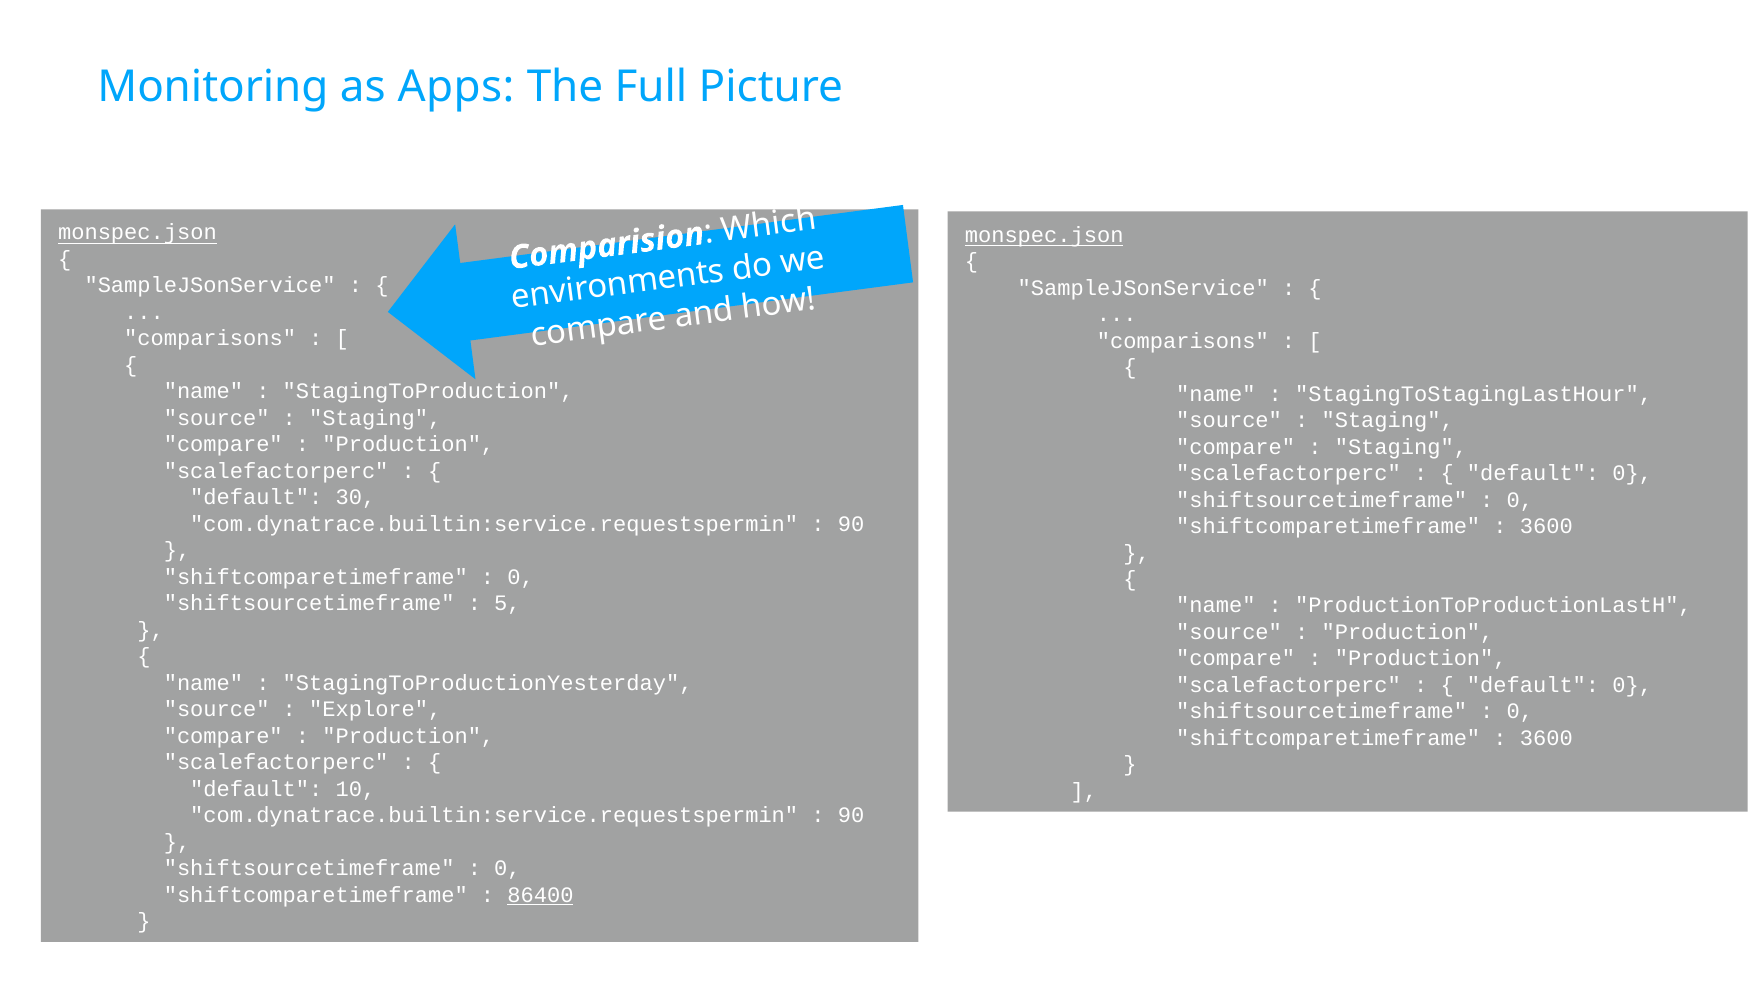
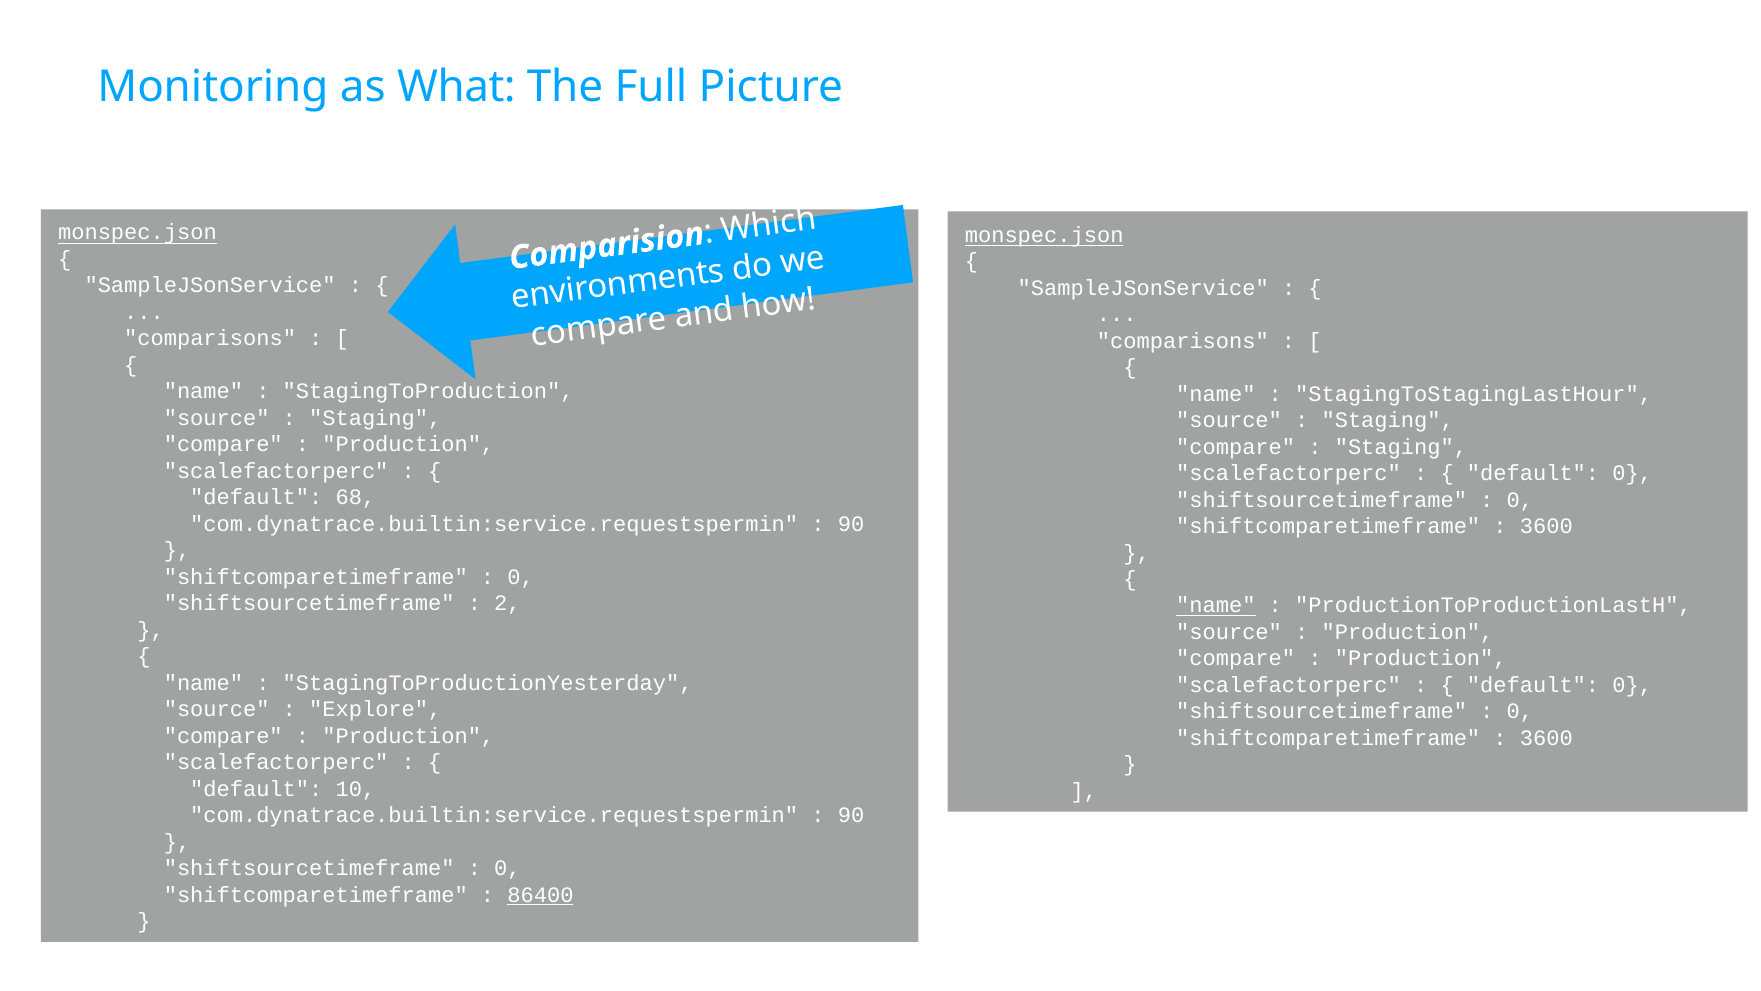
Apps: Apps -> What
30: 30 -> 68
5: 5 -> 2
name at (1216, 605) underline: none -> present
